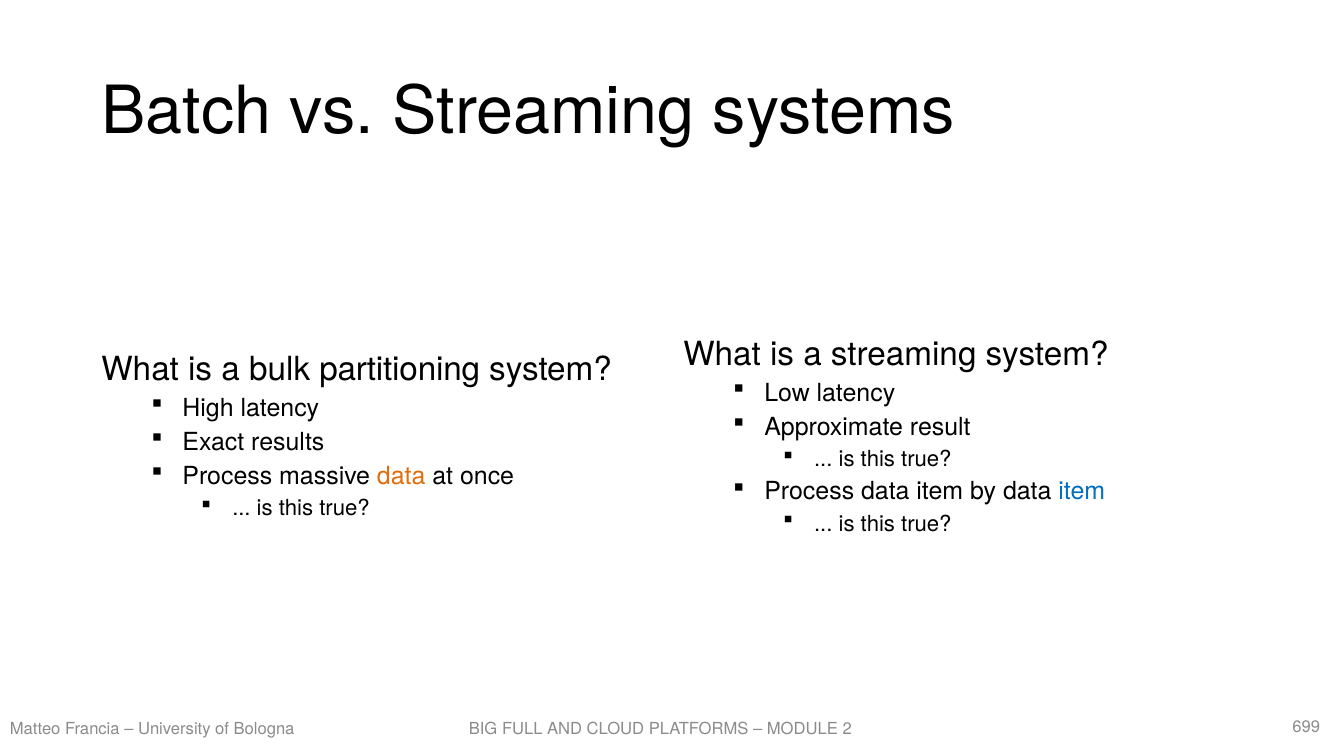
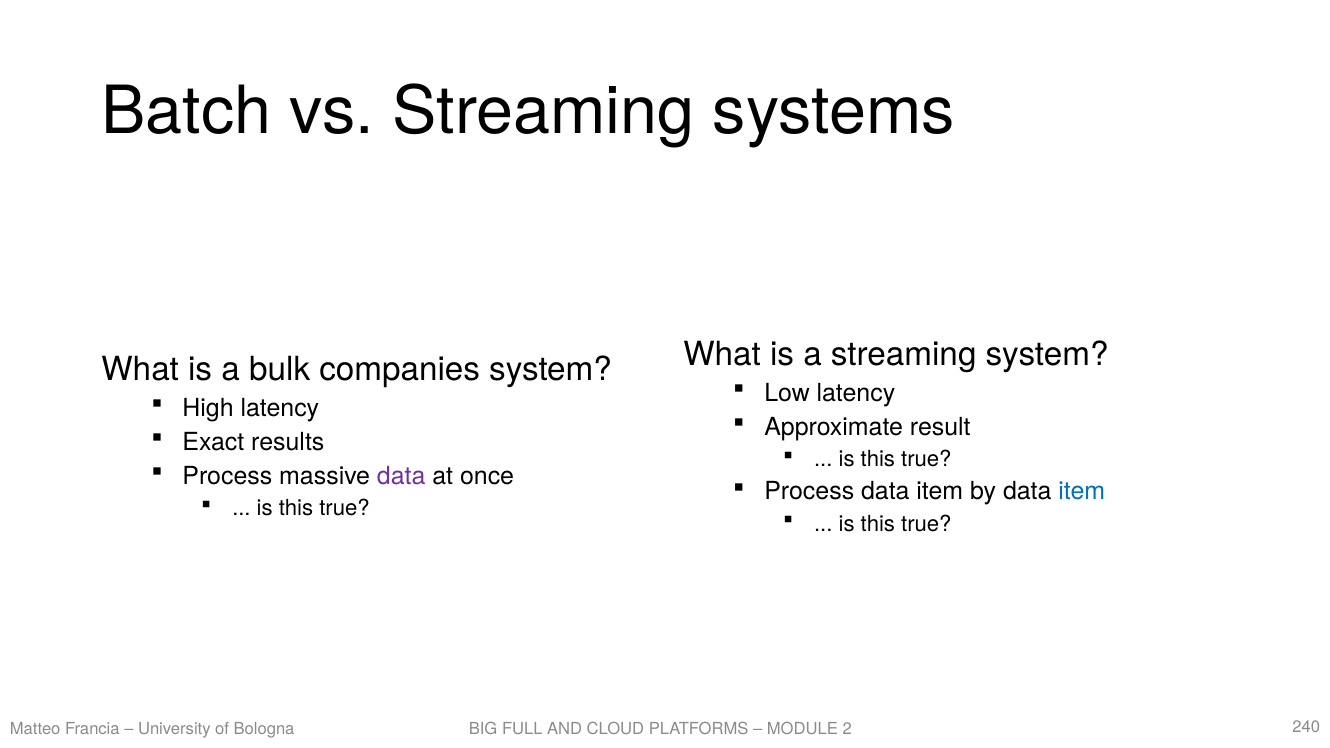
partitioning: partitioning -> companies
data at (401, 476) colour: orange -> purple
699: 699 -> 240
